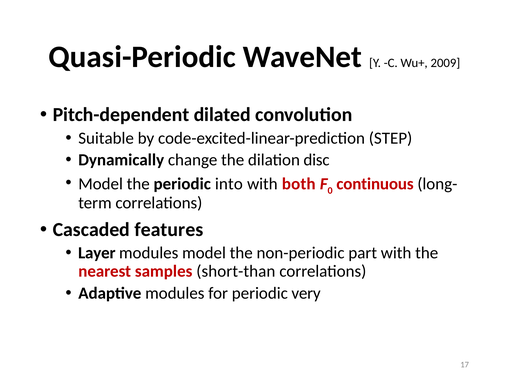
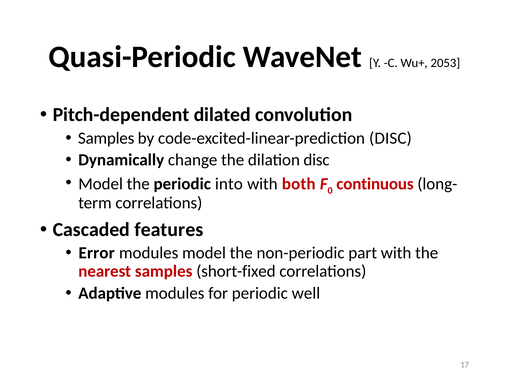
2009: 2009 -> 2053
Suitable at (106, 138): Suitable -> Samples
code-excited-linear-prediction STEP: STEP -> DISC
Layer: Layer -> Error
short-than: short-than -> short-fixed
very: very -> well
